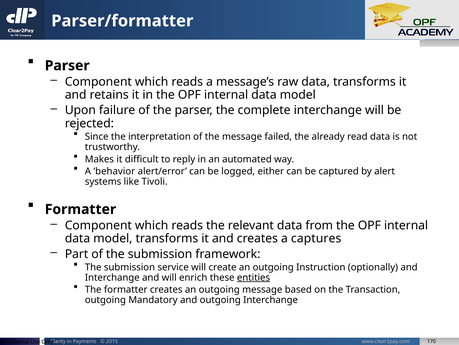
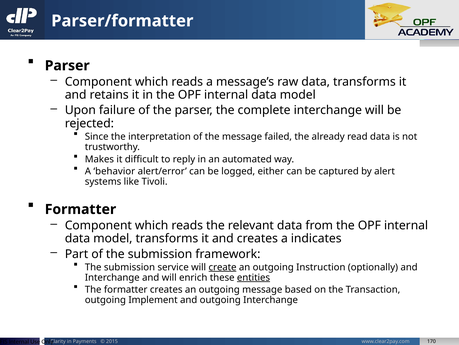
captures: captures -> indicates
create underline: none -> present
Mandatory: Mandatory -> Implement
